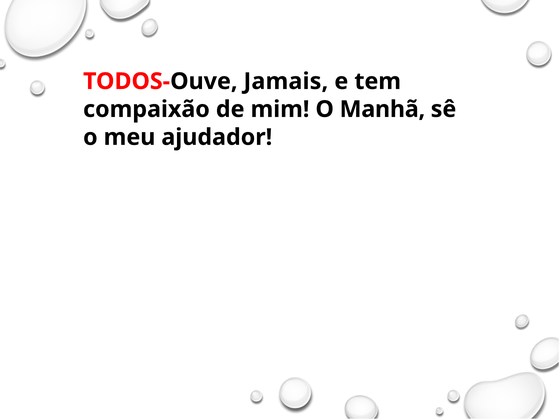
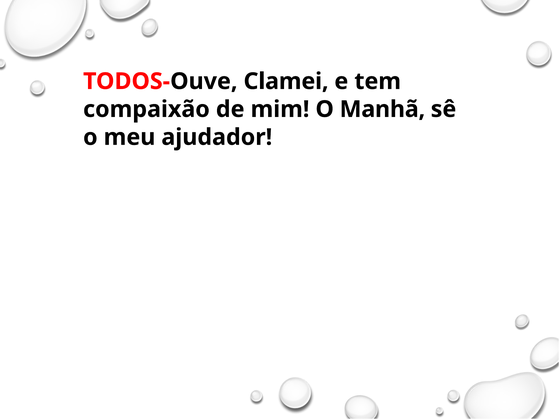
Jamais: Jamais -> Clamei
